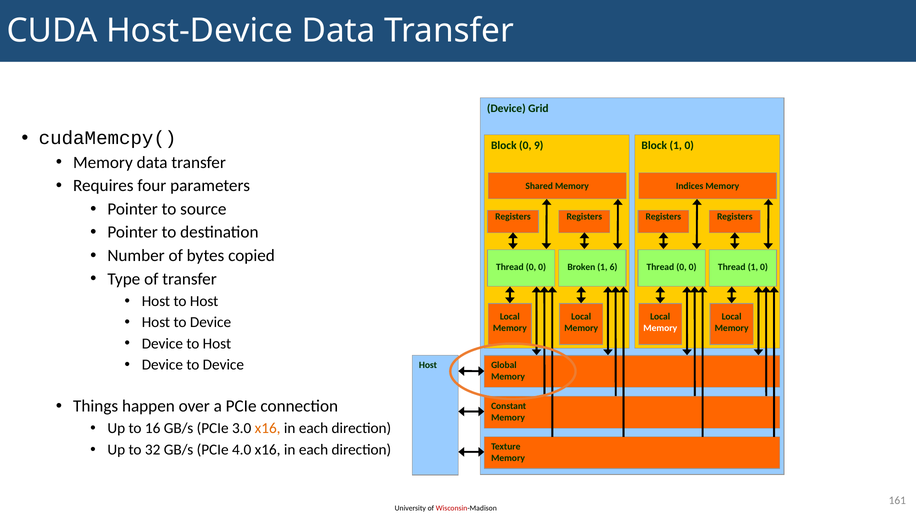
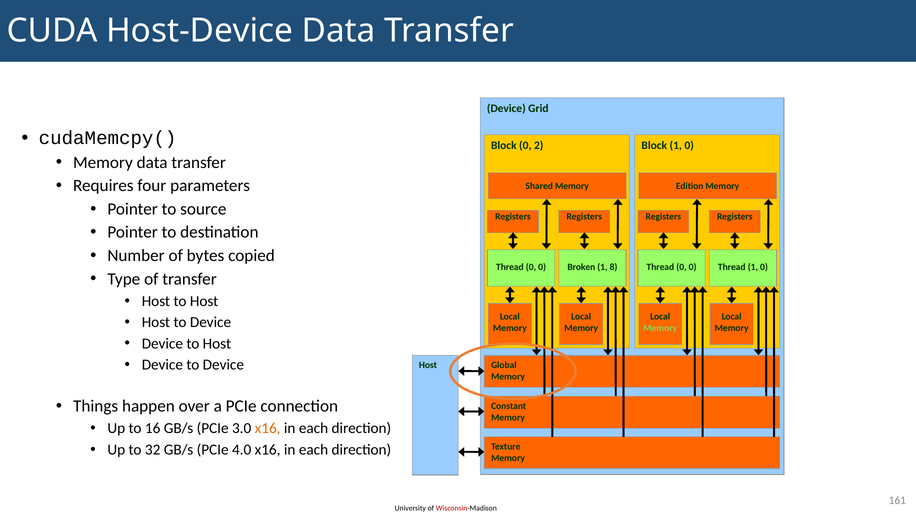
9: 9 -> 2
Indices: Indices -> Edition
6: 6 -> 8
Memory at (660, 328) colour: white -> light green
